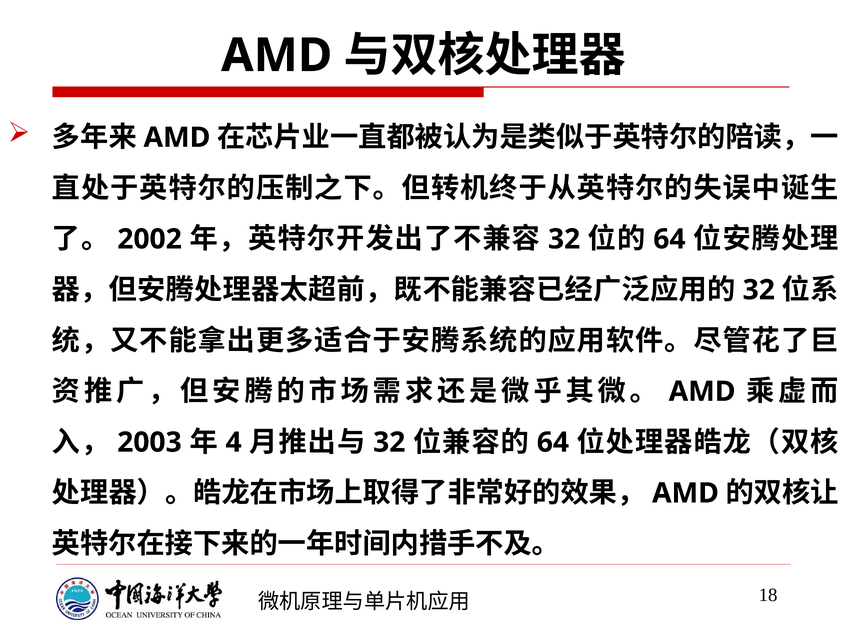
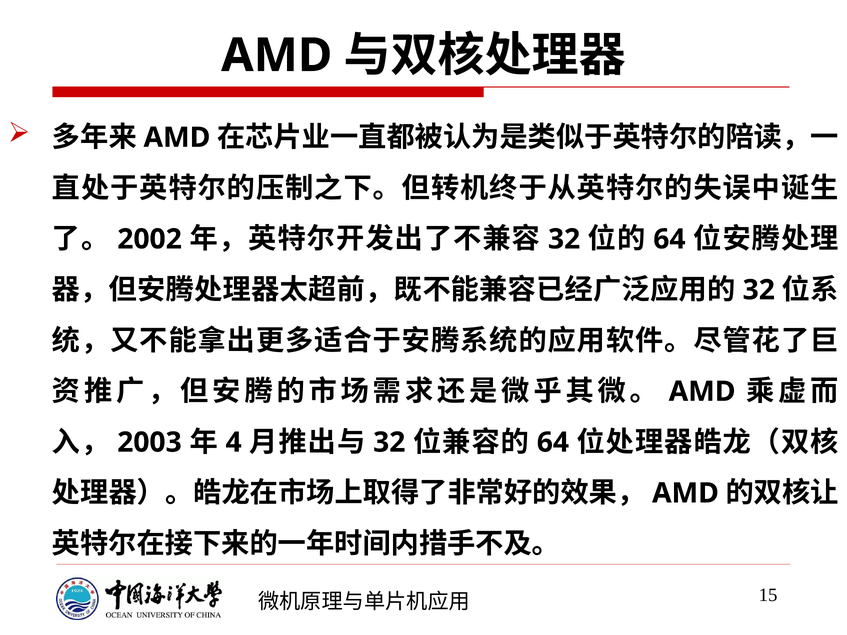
18: 18 -> 15
